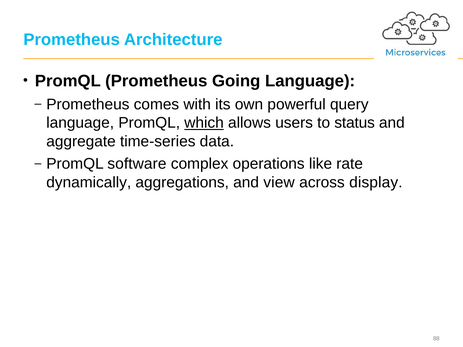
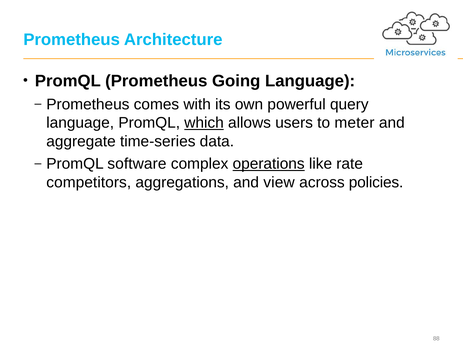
status: status -> meter
operations underline: none -> present
dynamically: dynamically -> competitors
display: display -> policies
